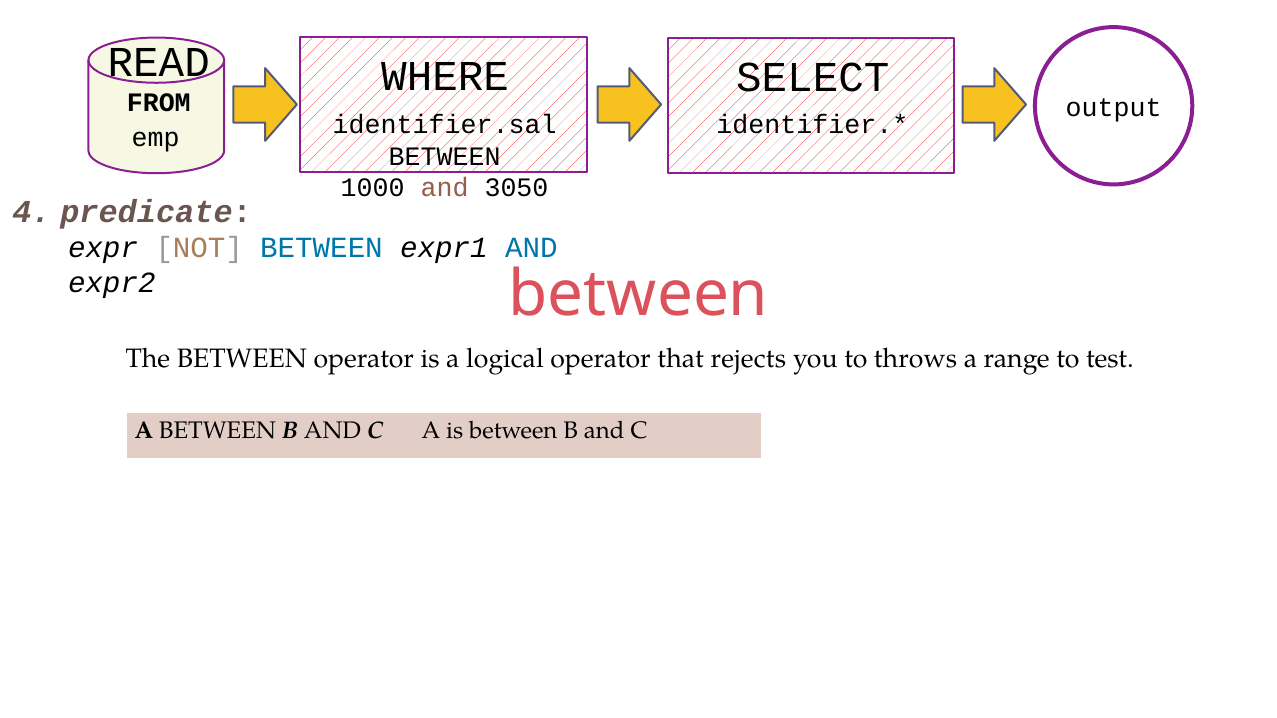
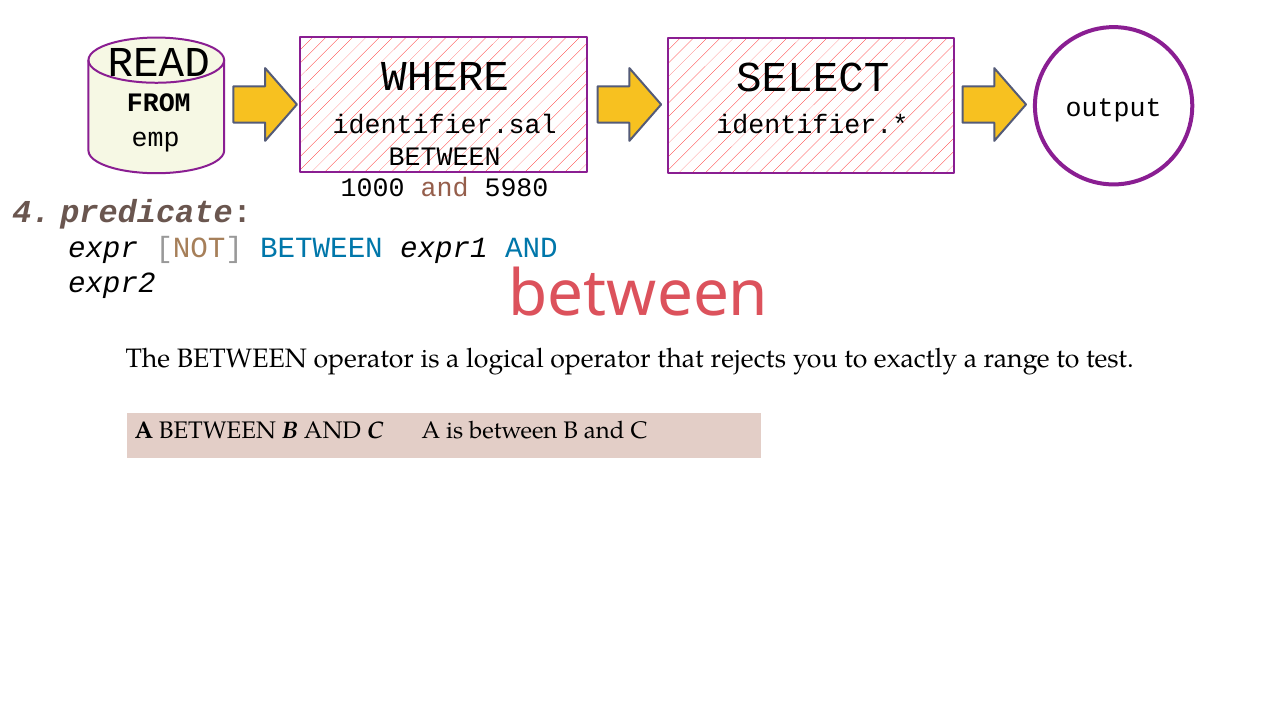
3050: 3050 -> 5980
throws: throws -> exactly
